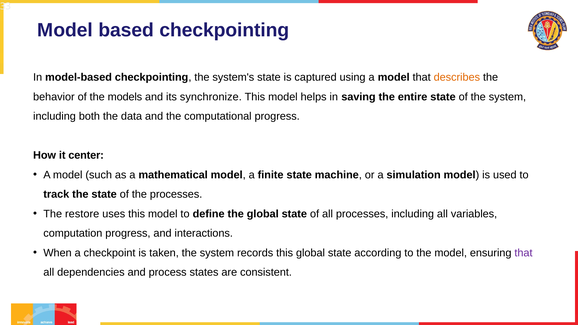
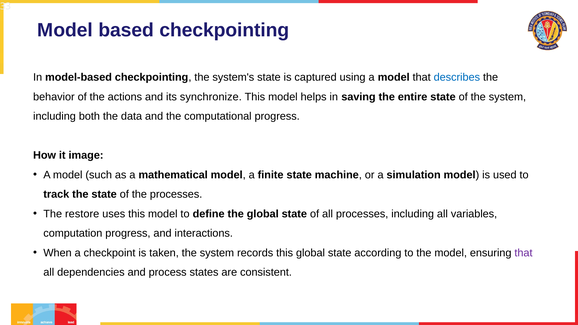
describes colour: orange -> blue
models: models -> actions
center: center -> image
